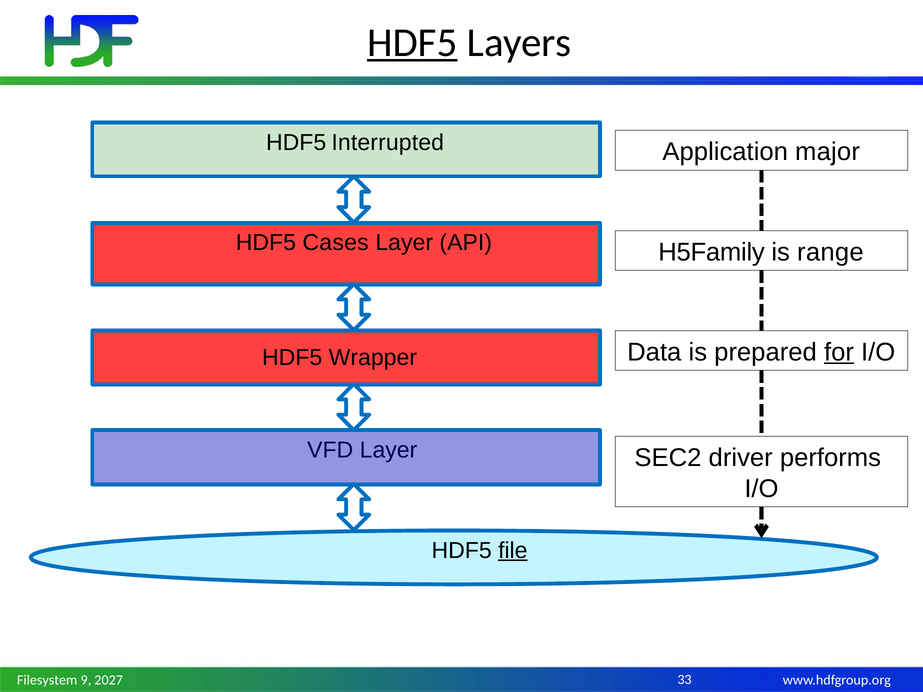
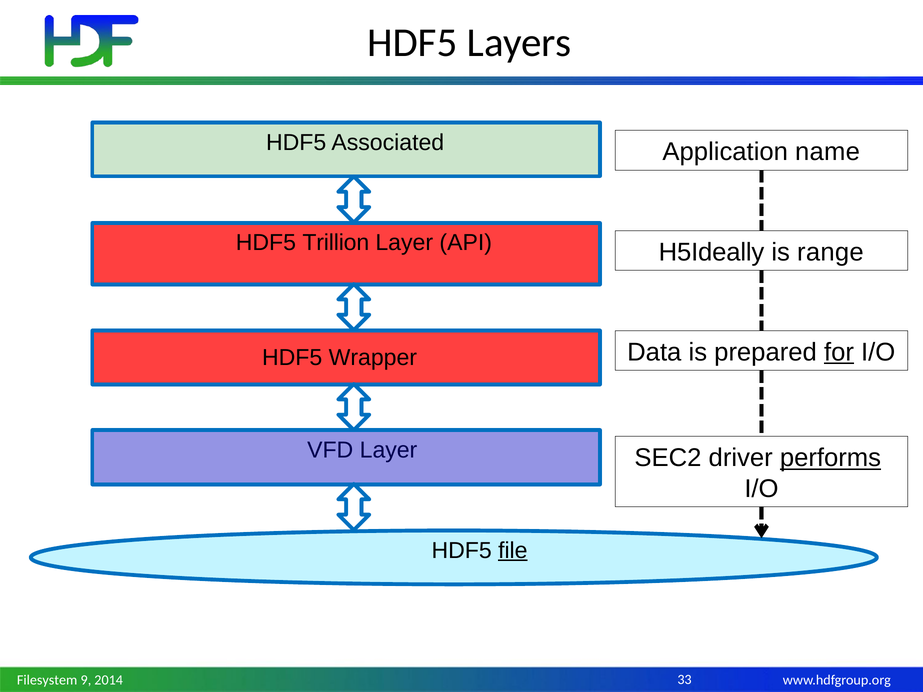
HDF5 at (412, 43) underline: present -> none
Interrupted: Interrupted -> Associated
major: major -> name
Cases: Cases -> Trillion
H5Family: H5Family -> H5Ideally
performs underline: none -> present
2027: 2027 -> 2014
